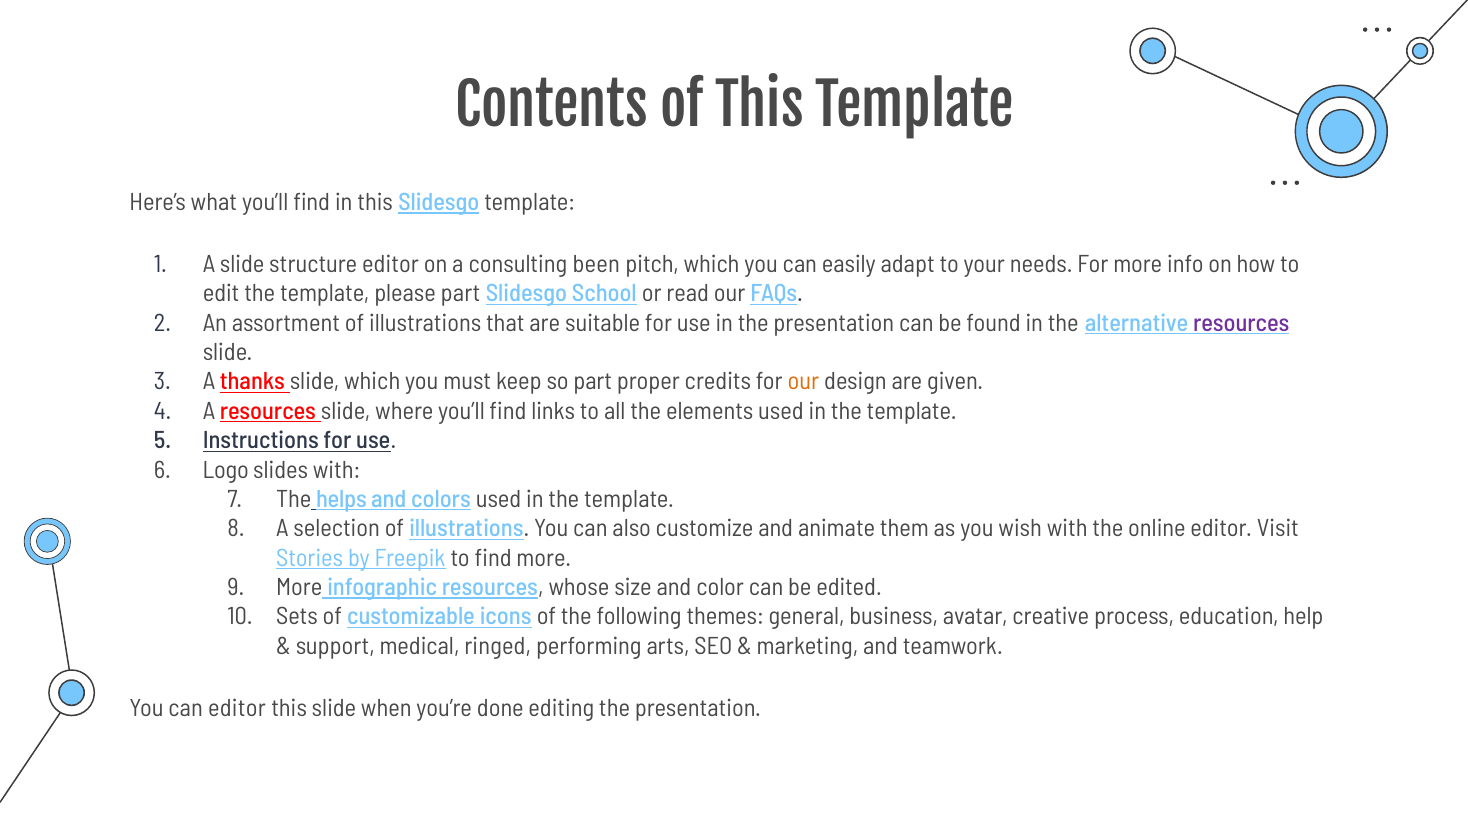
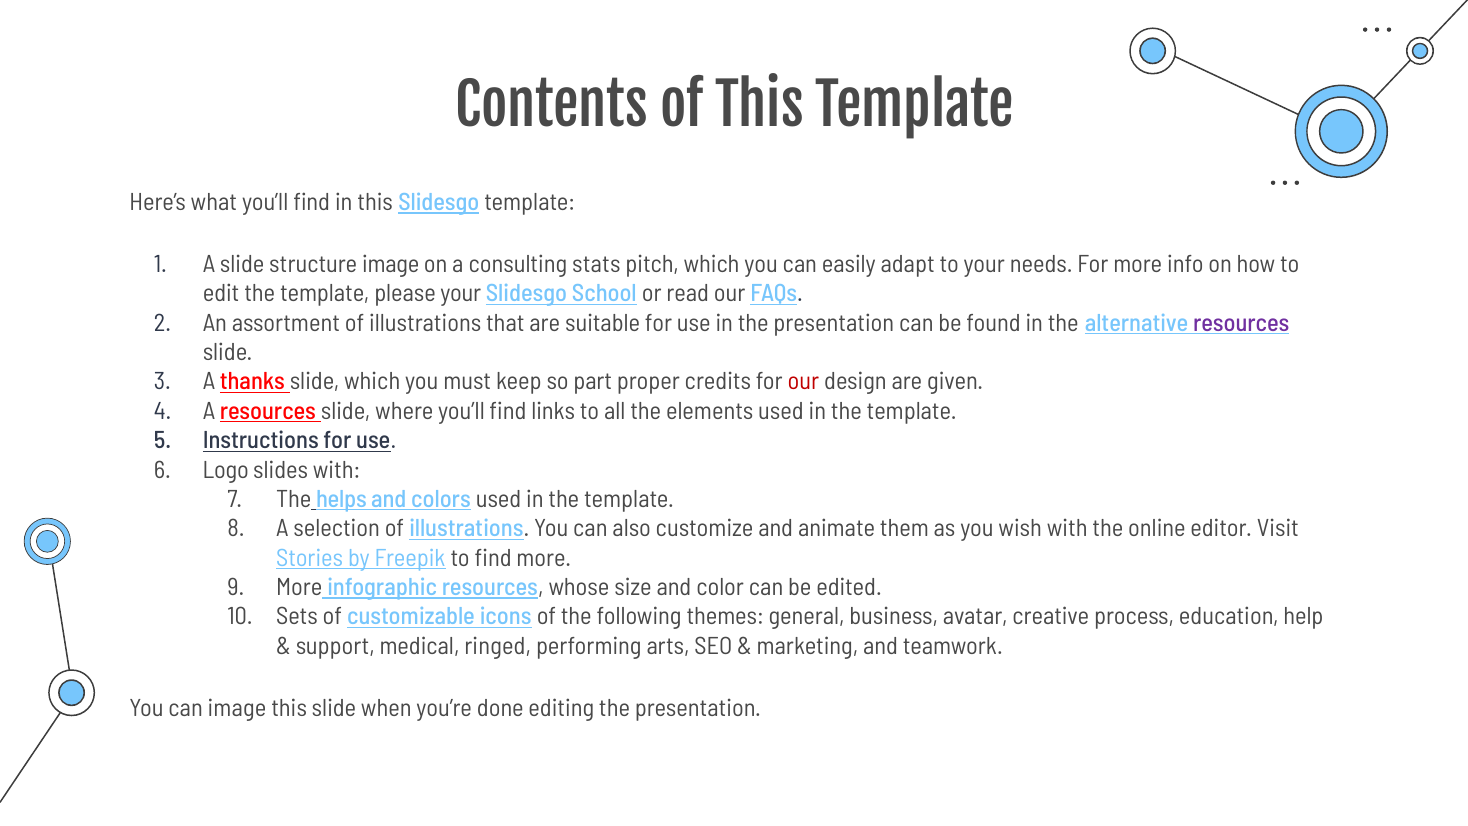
structure editor: editor -> image
been: been -> stats
please part: part -> your
our at (803, 382) colour: orange -> red
can editor: editor -> image
